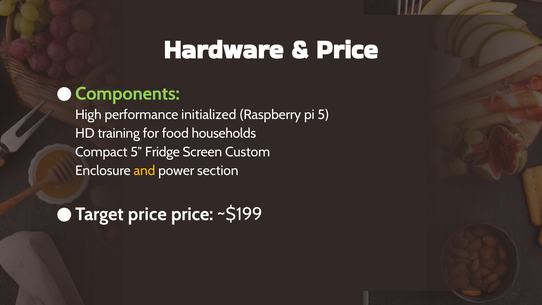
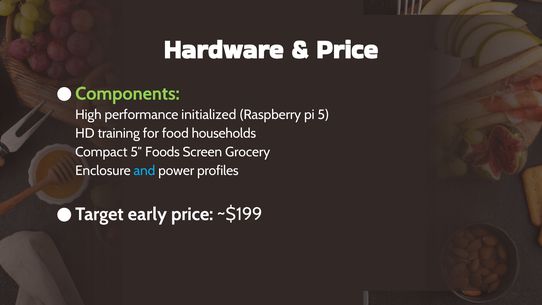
Fridge: Fridge -> Foods
Custom: Custom -> Grocery
and colour: yellow -> light blue
section: section -> profiles
Target price: price -> early
